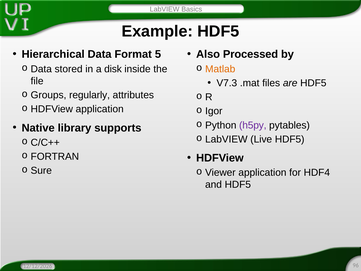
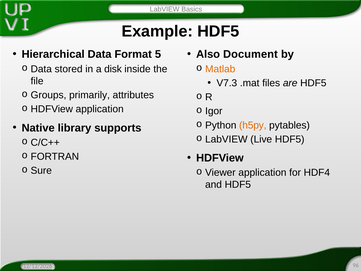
Processed: Processed -> Document
regularly: regularly -> primarily
h5py colour: purple -> orange
